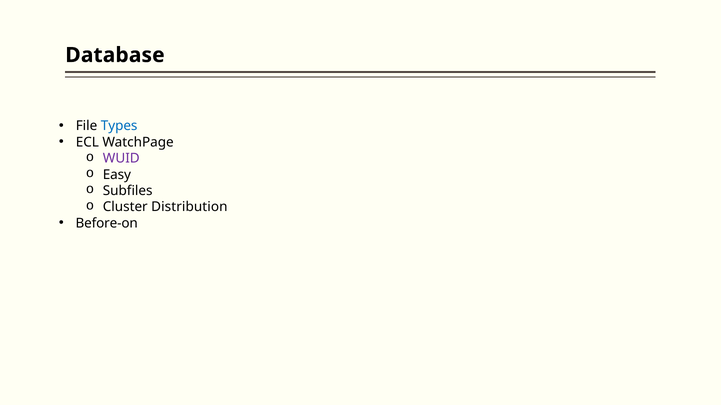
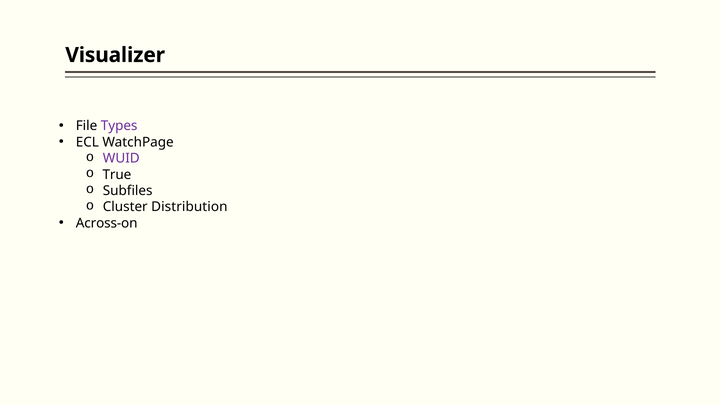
Database: Database -> Visualizer
Types colour: blue -> purple
Easy: Easy -> True
Before-on: Before-on -> Across-on
